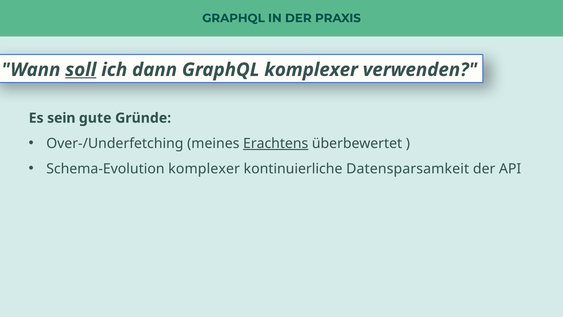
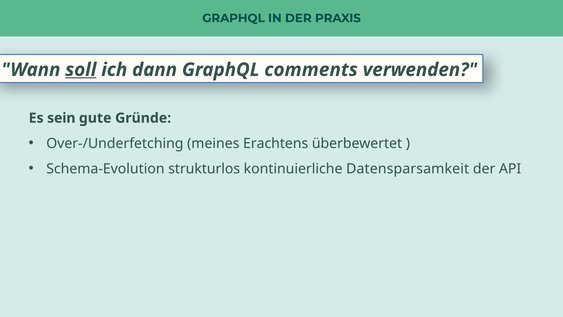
GraphQL komplexer: komplexer -> comments
Erachtens underline: present -> none
Schema-Evolution komplexer: komplexer -> strukturlos
